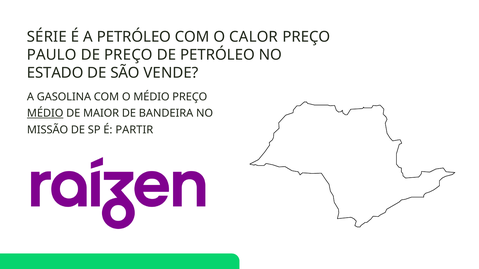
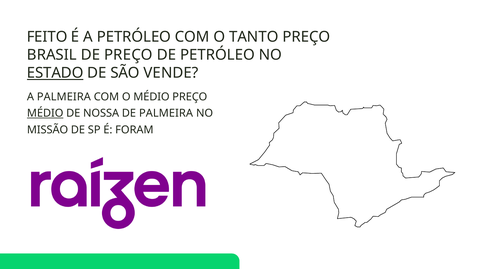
SÉRIE: SÉRIE -> FEITO
CALOR: CALOR -> TANTO
PAULO: PAULO -> BRASIL
ESTADO underline: none -> present
A GASOLINA: GASOLINA -> PALMEIRA
MAIOR: MAIOR -> NOSSA
DE BANDEIRA: BANDEIRA -> PALMEIRA
PARTIR: PARTIR -> FORAM
